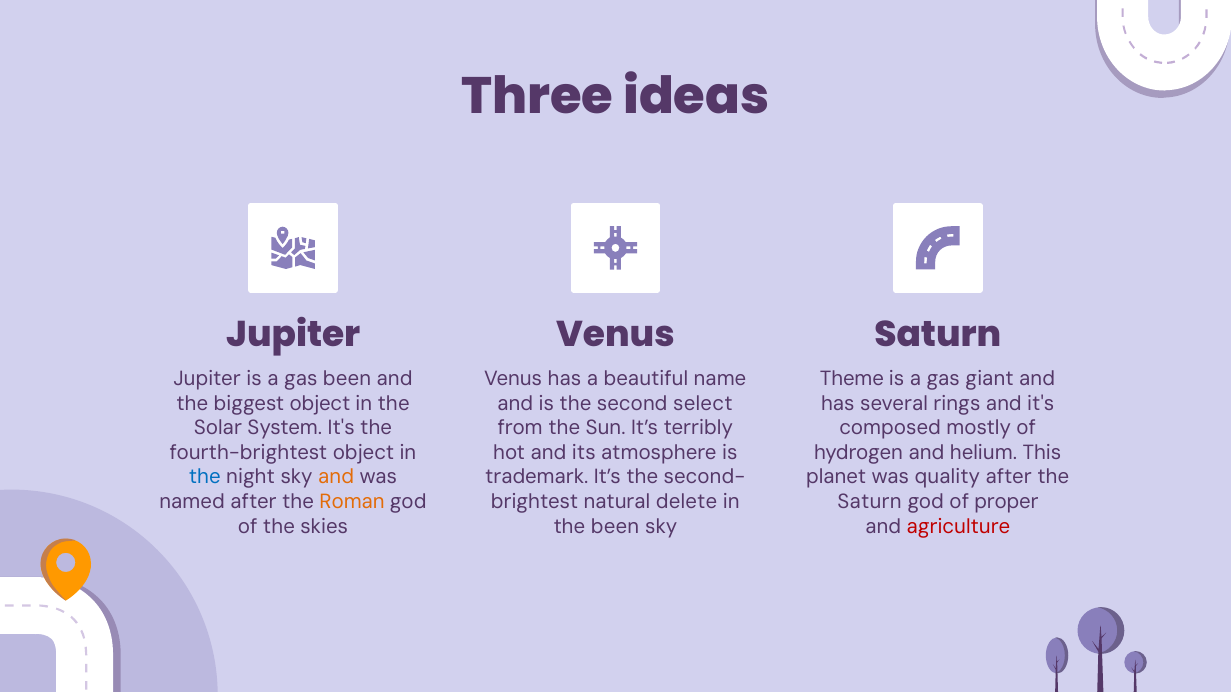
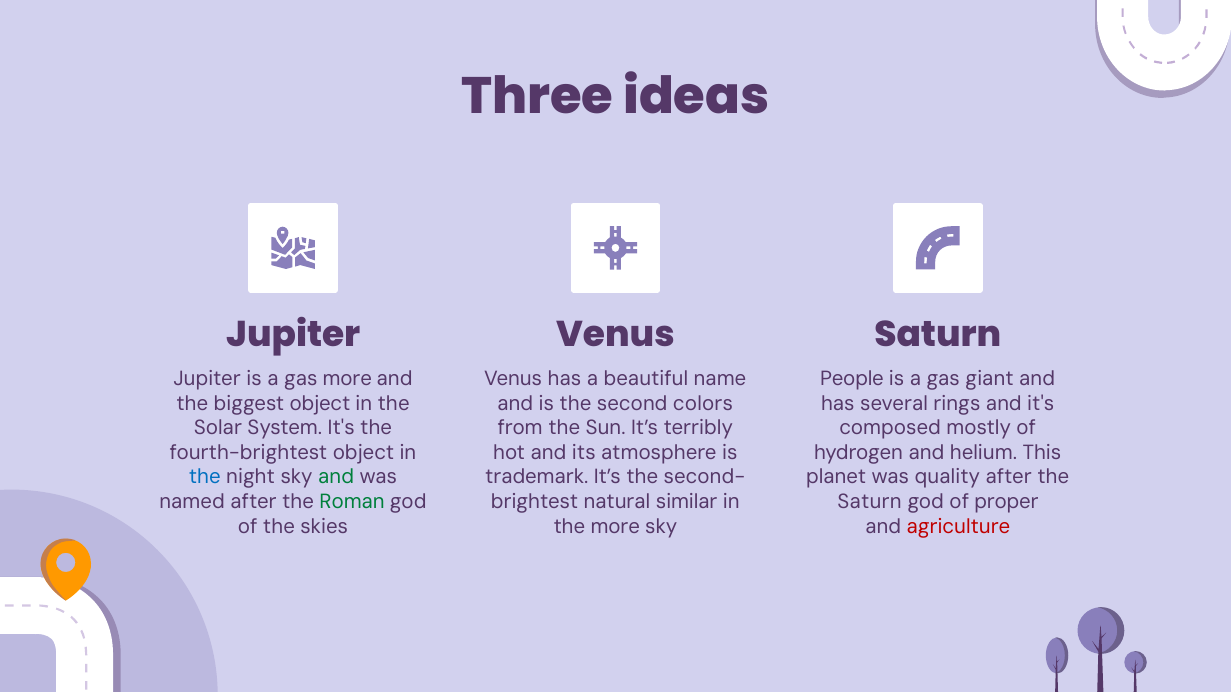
gas been: been -> more
Theme: Theme -> People
select: select -> colors
and at (336, 477) colour: orange -> green
Roman colour: orange -> green
delete: delete -> similar
the been: been -> more
